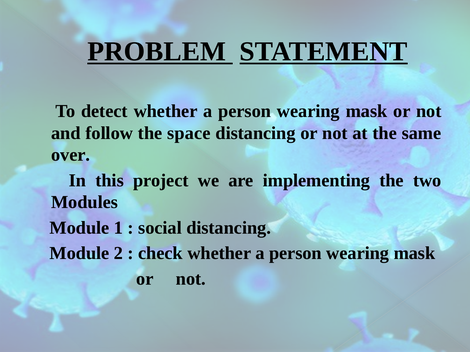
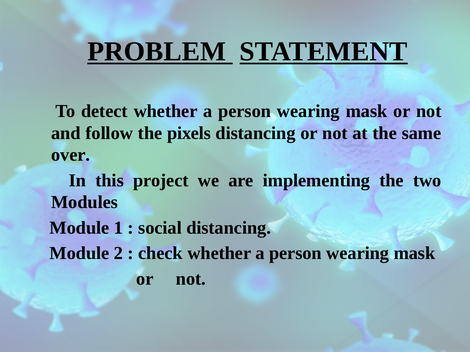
space: space -> pixels
